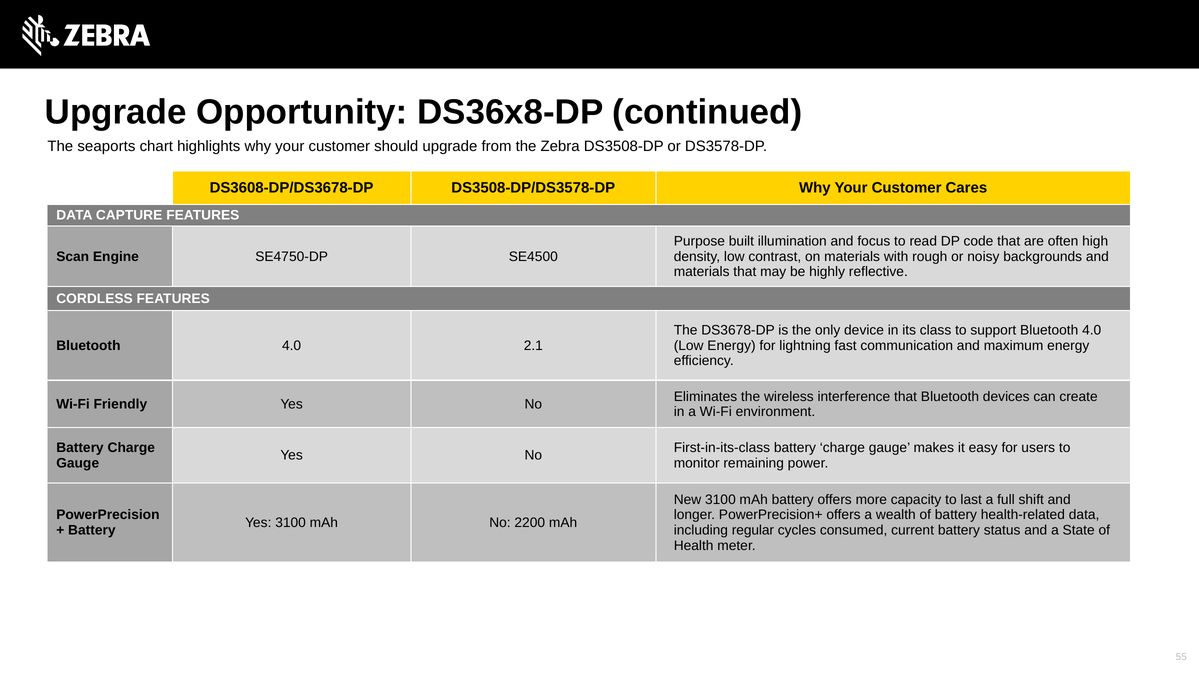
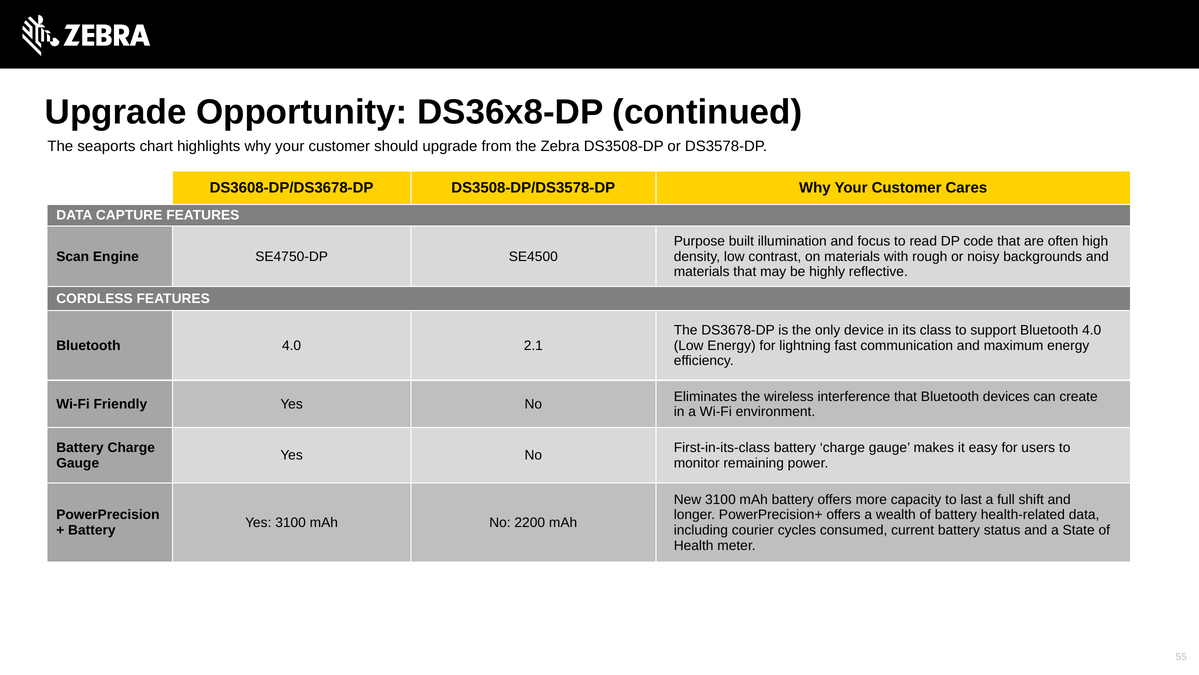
regular: regular -> courier
